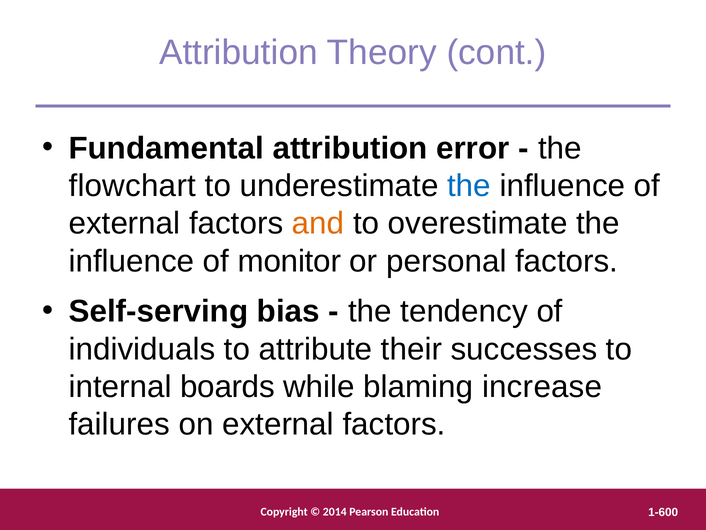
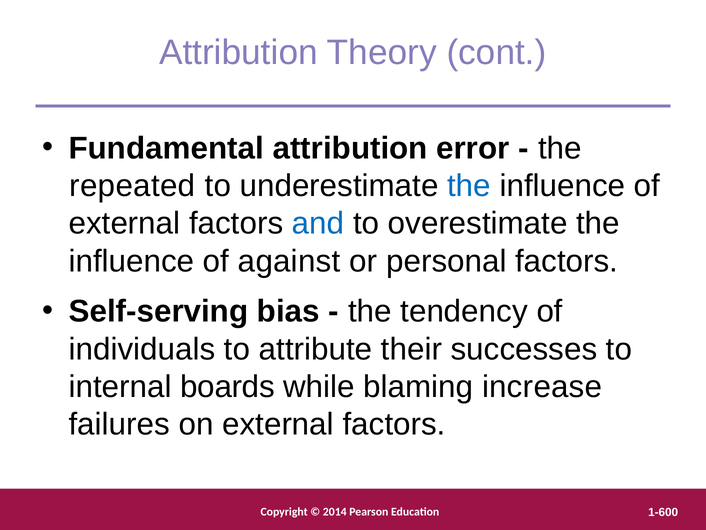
flowchart: flowchart -> repeated
and colour: orange -> blue
monitor: monitor -> against
